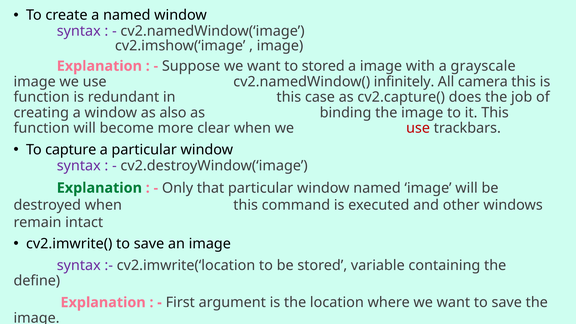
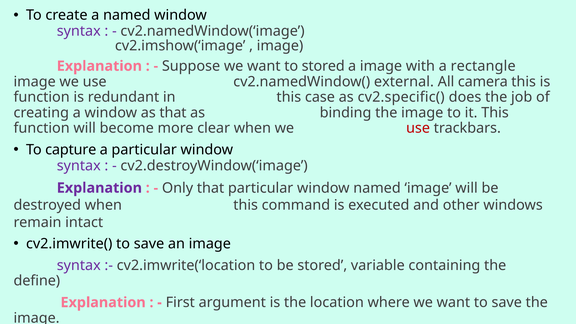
grayscale: grayscale -> rectangle
infinitely: infinitely -> external
cv2.capture(: cv2.capture( -> cv2.specific(
as also: also -> that
Explanation at (99, 188) colour: green -> purple
